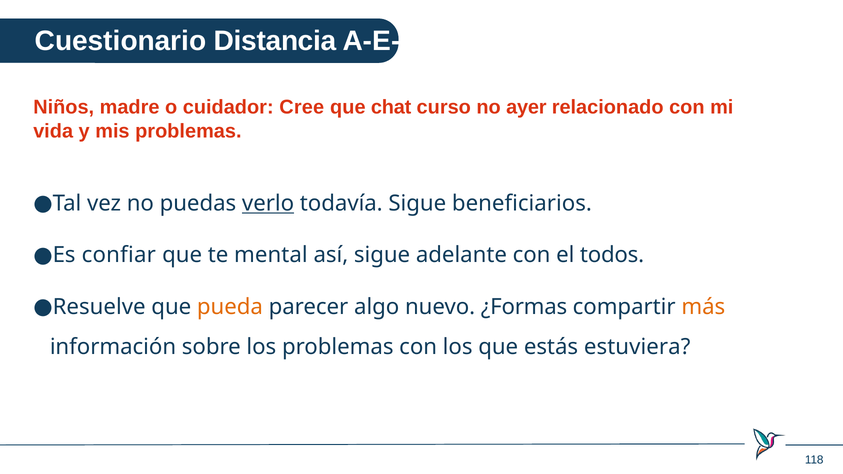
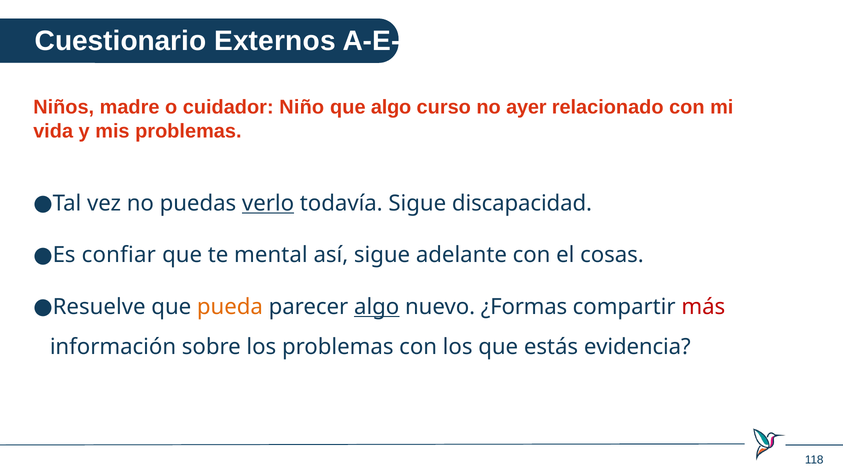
Distancia: Distancia -> Externos
Cree: Cree -> Niño
que chat: chat -> algo
beneficiarios: beneficiarios -> discapacidad
todos: todos -> cosas
algo at (377, 307) underline: none -> present
más colour: orange -> red
estuviera: estuviera -> evidencia
